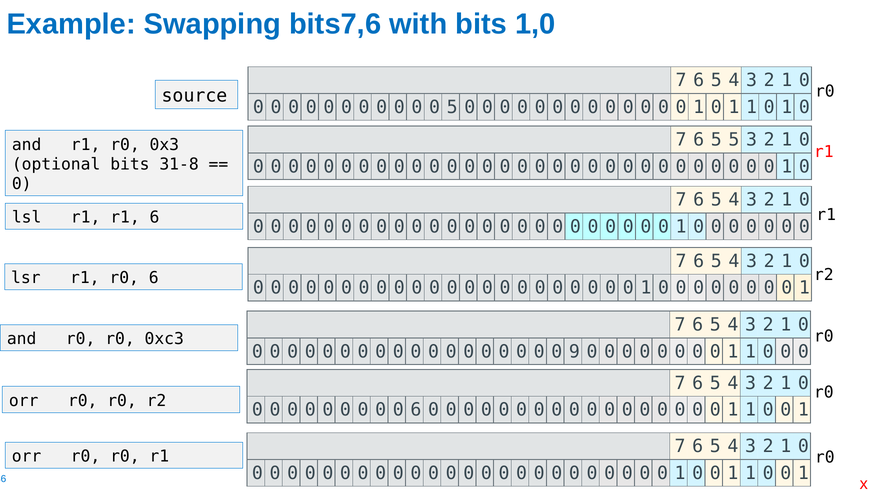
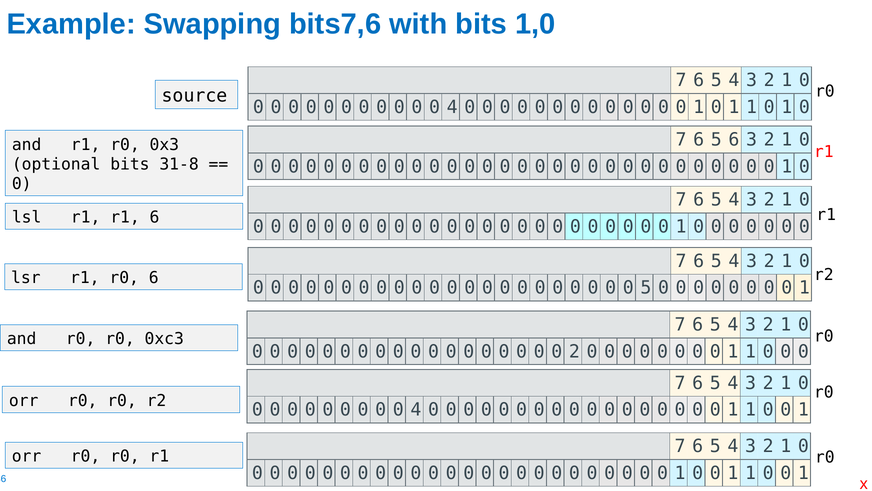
5 at (452, 107): 5 -> 4
5 5: 5 -> 6
1 at (646, 288): 1 -> 5
0 9: 9 -> 2
6 at (416, 410): 6 -> 4
